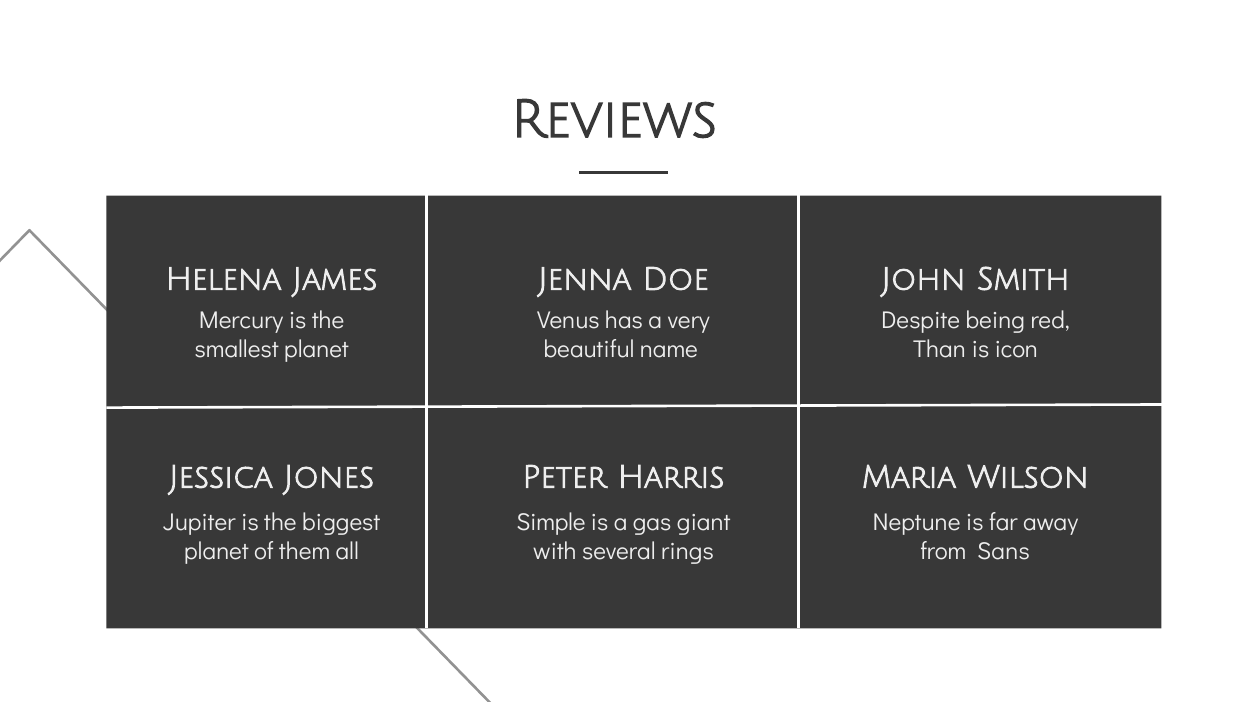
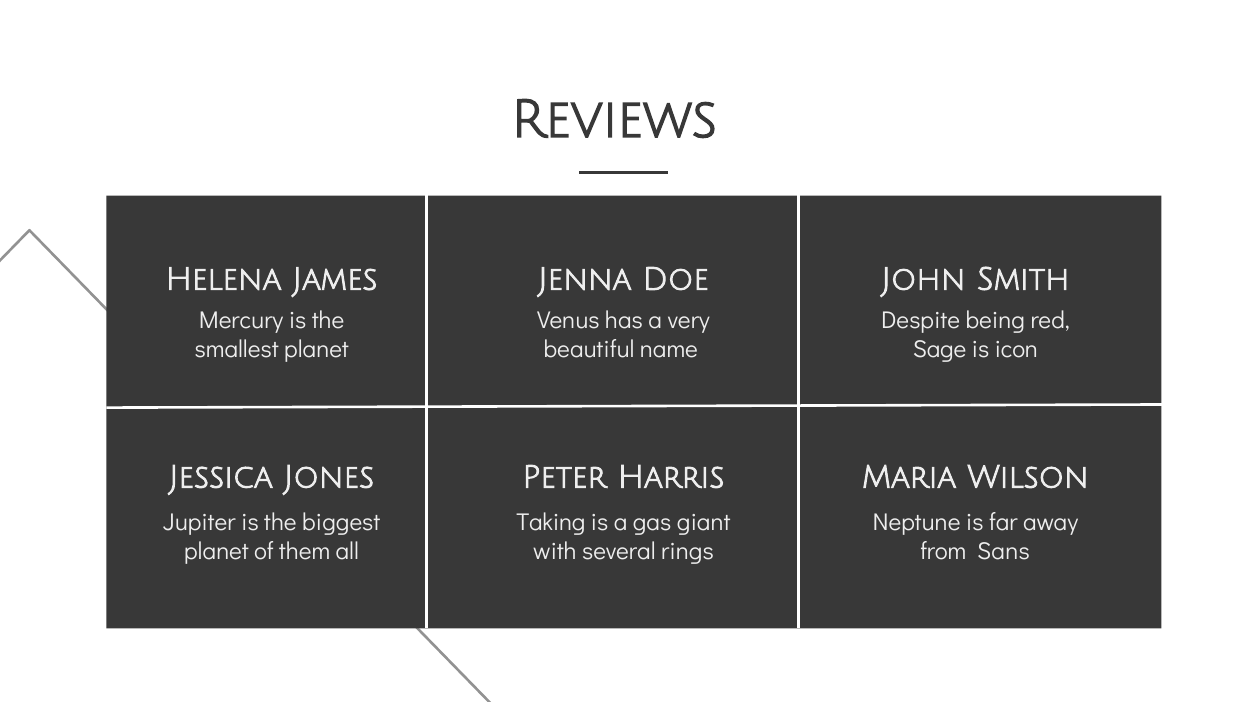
Than: Than -> Sage
Simple: Simple -> Taking
